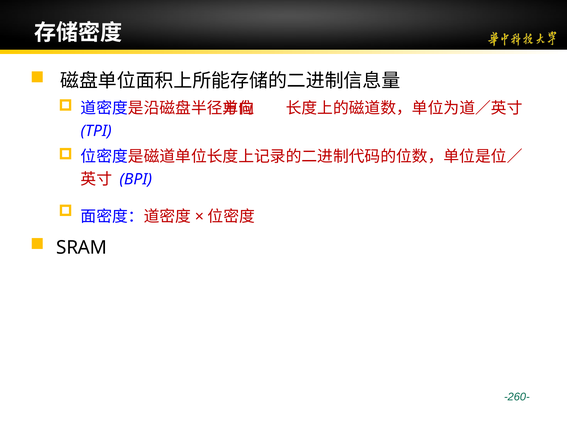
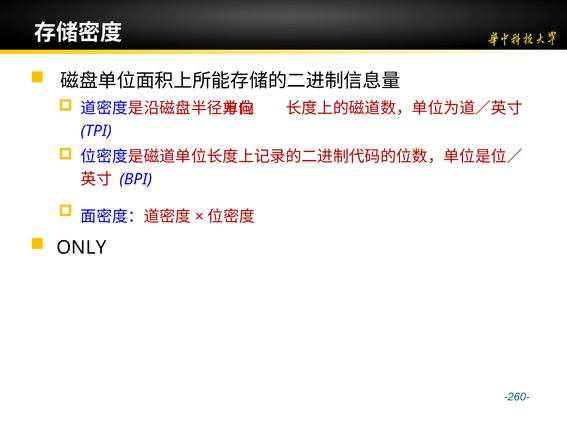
SRAM: SRAM -> ONLY
